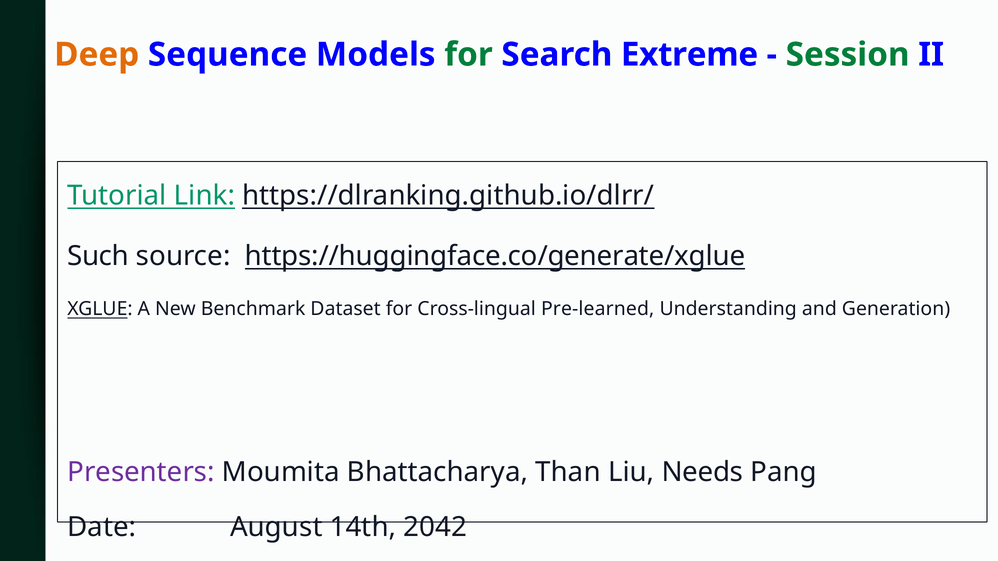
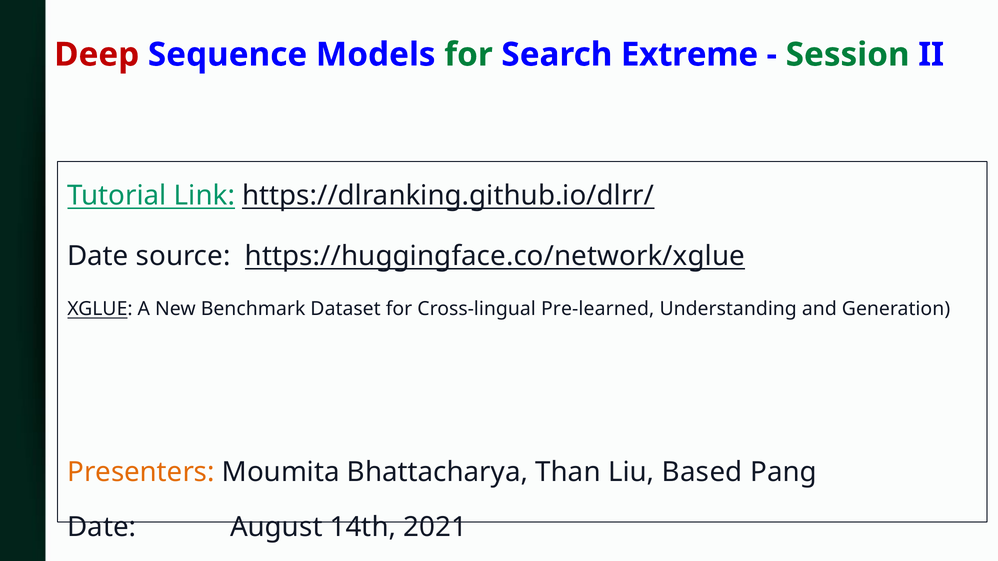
Deep colour: orange -> red
Such at (98, 256): Such -> Date
https://huggingface.co/generate/xglue: https://huggingface.co/generate/xglue -> https://huggingface.co/network/xglue
Presenters colour: purple -> orange
Needs: Needs -> Based
2042: 2042 -> 2021
